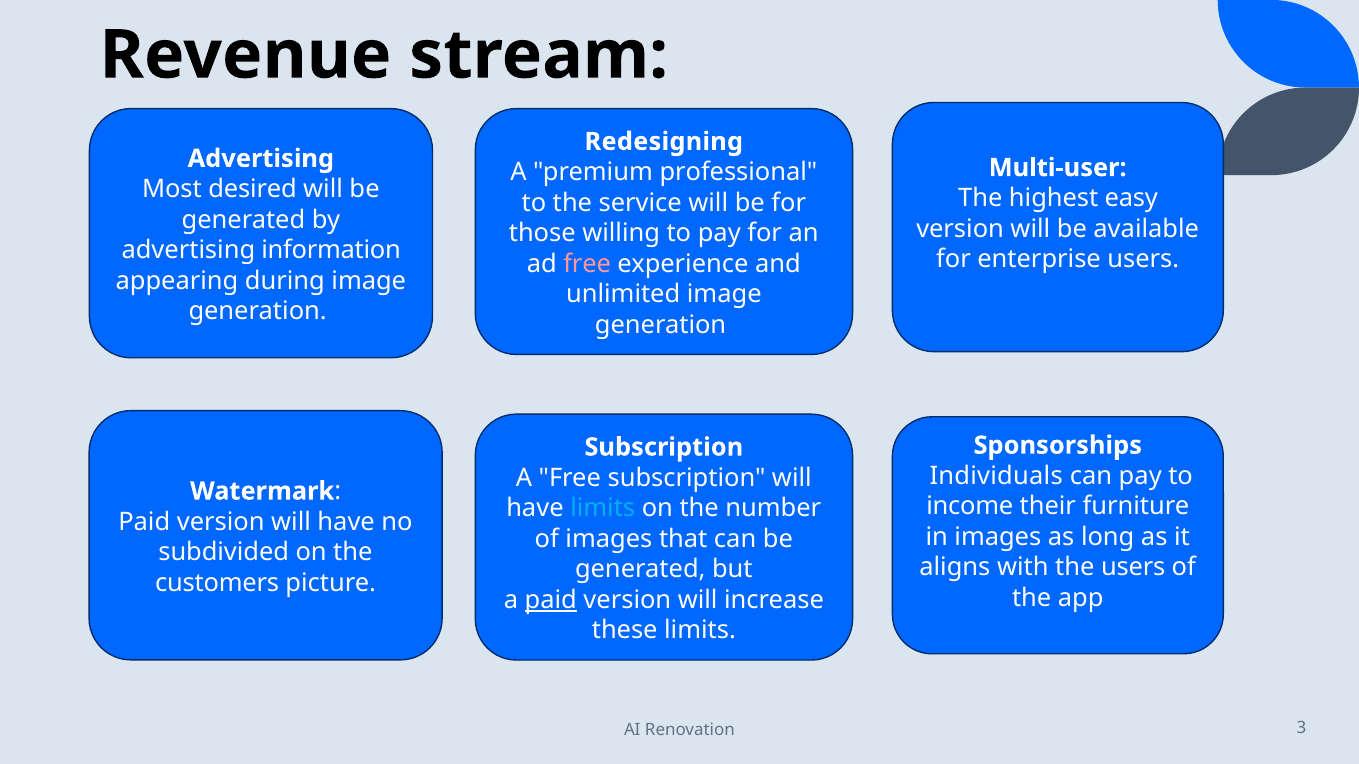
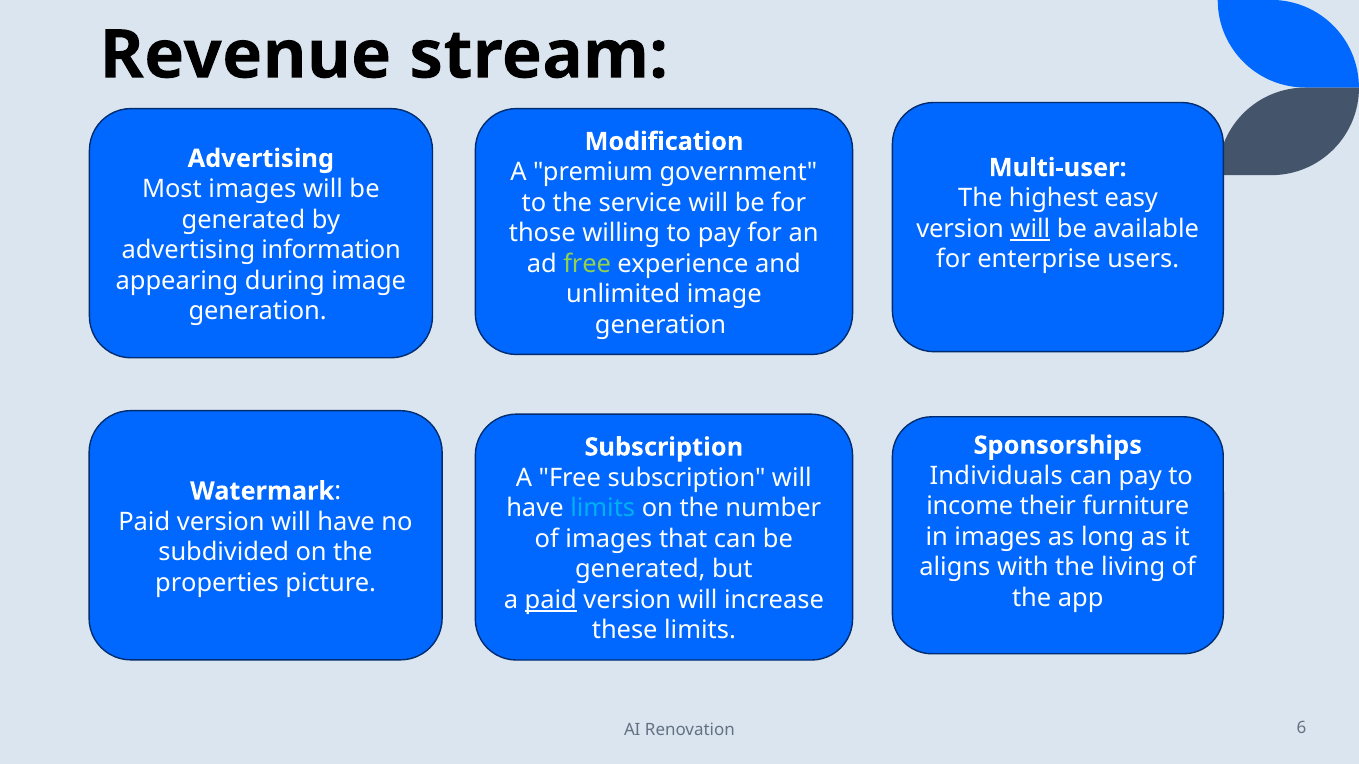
Redesigning: Redesigning -> Modification
professional: professional -> government
Most desired: desired -> images
will at (1030, 229) underline: none -> present
free at (587, 264) colour: pink -> light green
the users: users -> living
customers: customers -> properties
3: 3 -> 6
